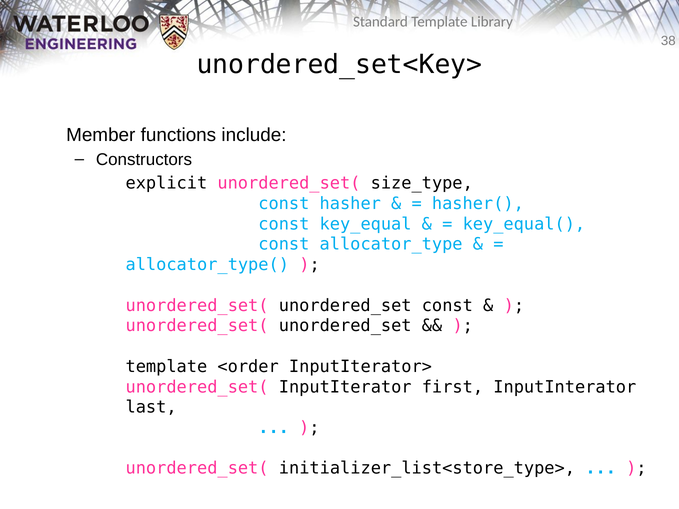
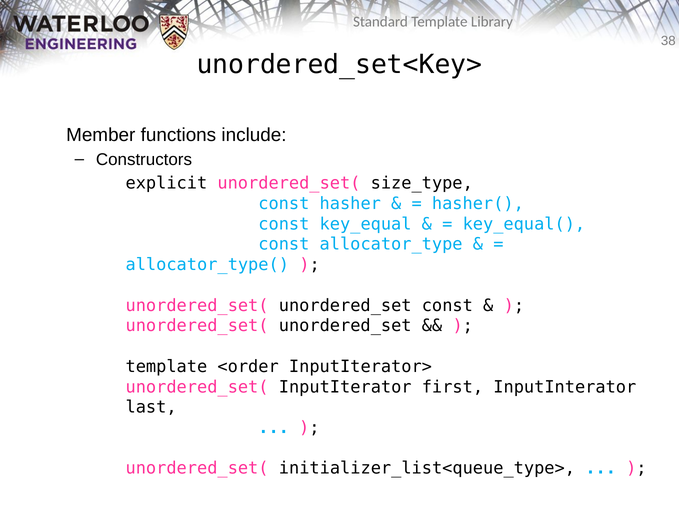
initializer_list<store_type>: initializer_list<store_type> -> initializer_list<queue_type>
